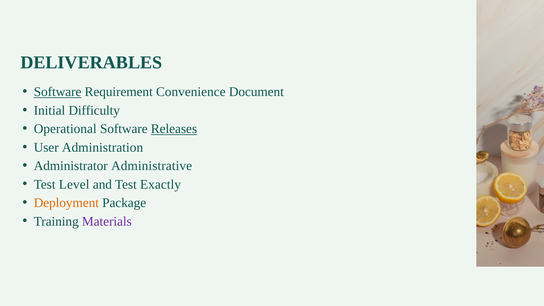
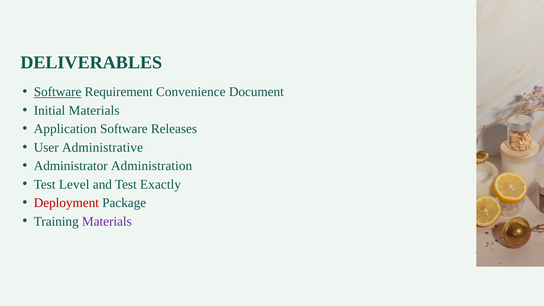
Initial Difficulty: Difficulty -> Materials
Operational: Operational -> Application
Releases underline: present -> none
Administration: Administration -> Administrative
Administrative: Administrative -> Administration
Deployment colour: orange -> red
